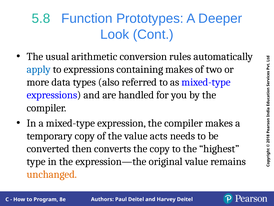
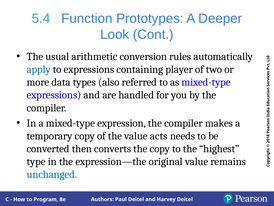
5.8: 5.8 -> 5.4
containing makes: makes -> player
unchanged colour: orange -> blue
